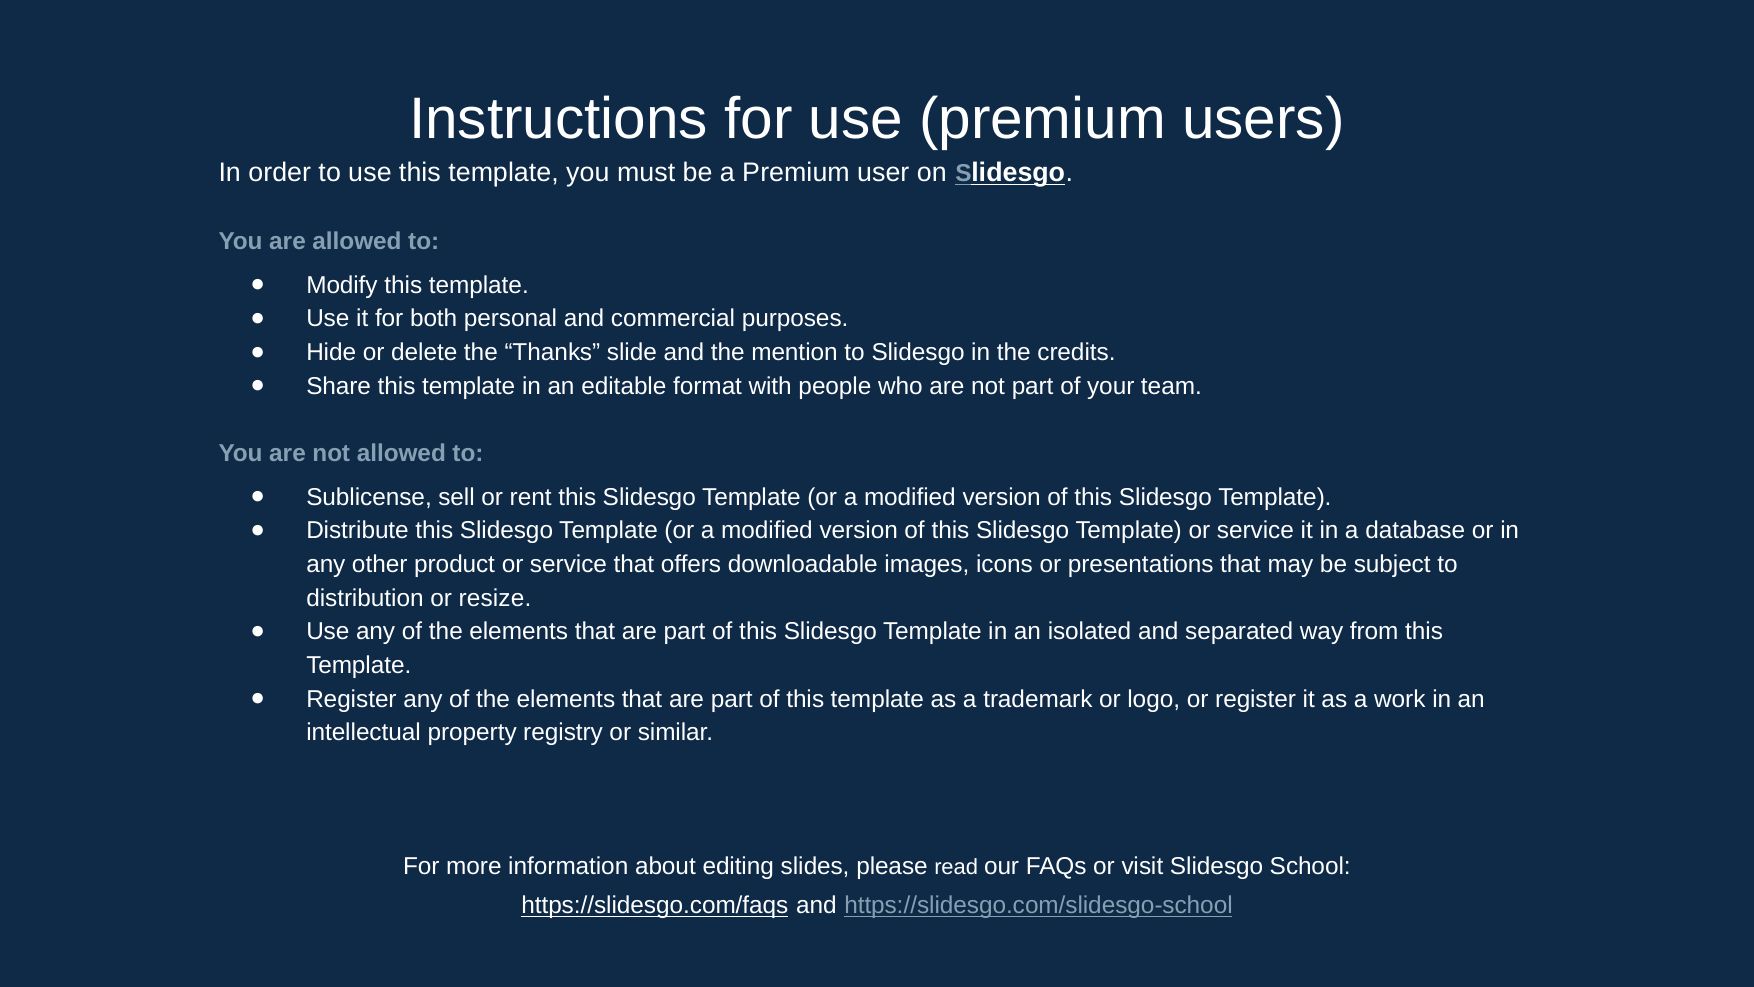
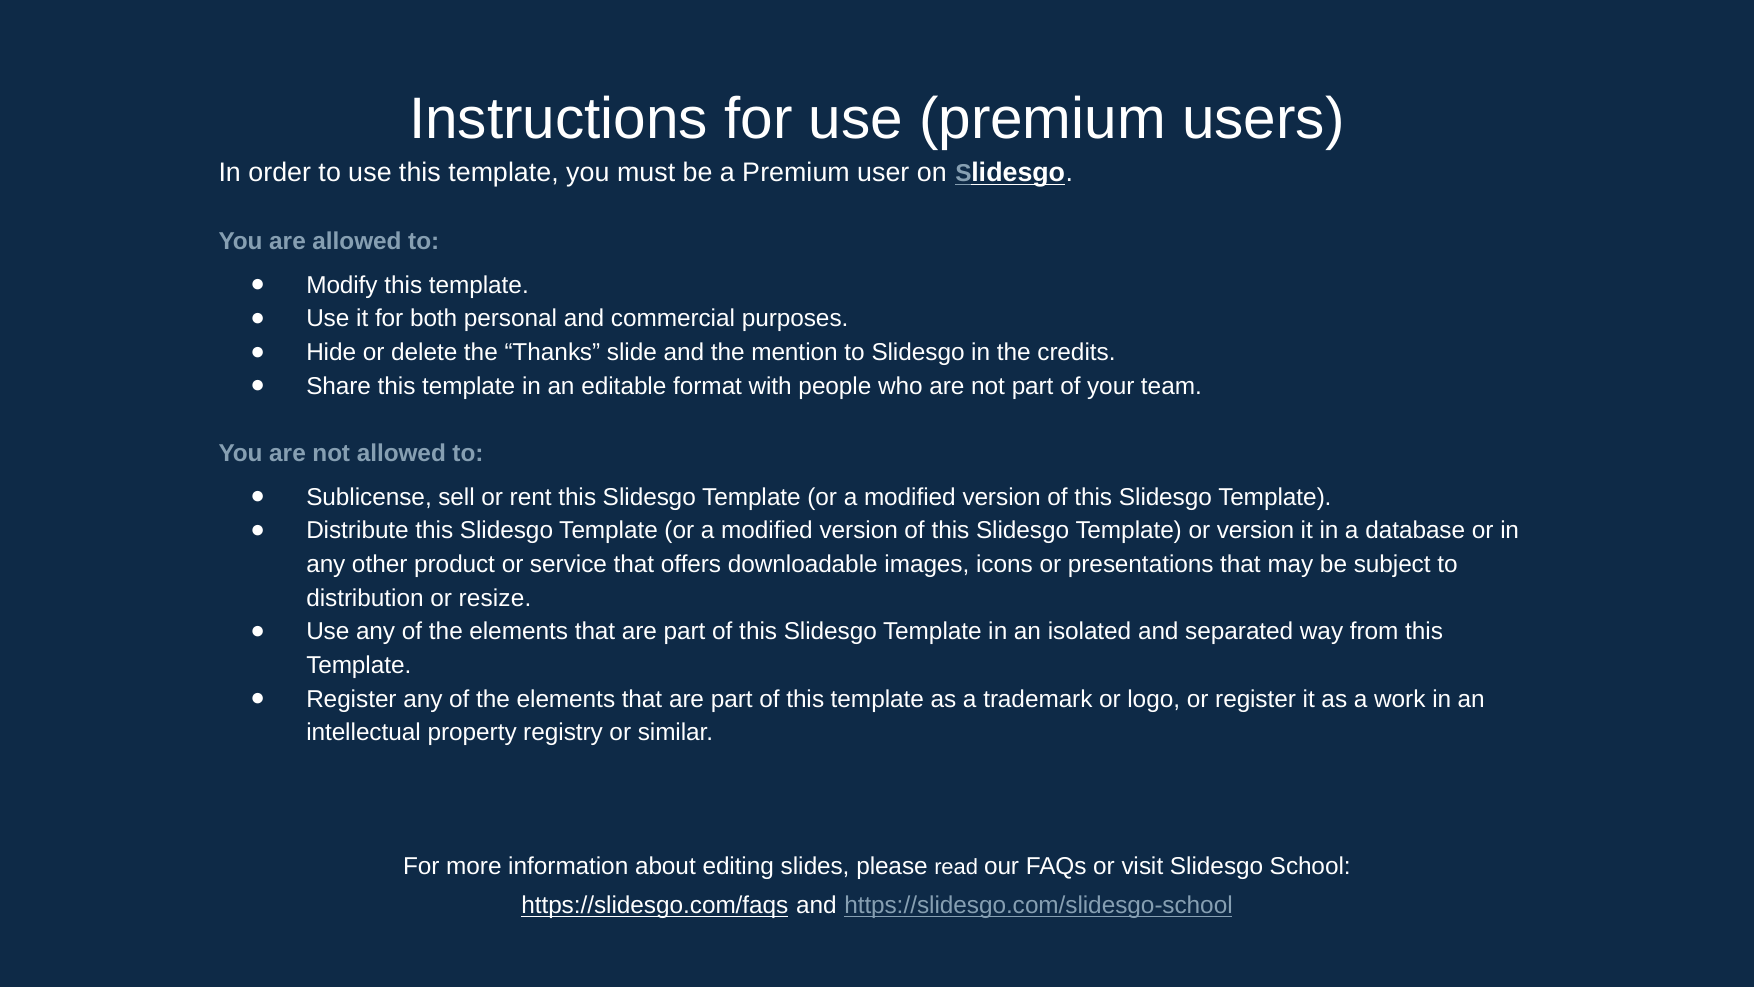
Template or service: service -> version
